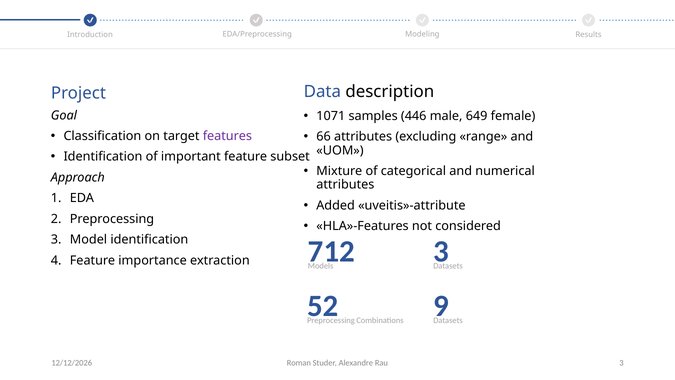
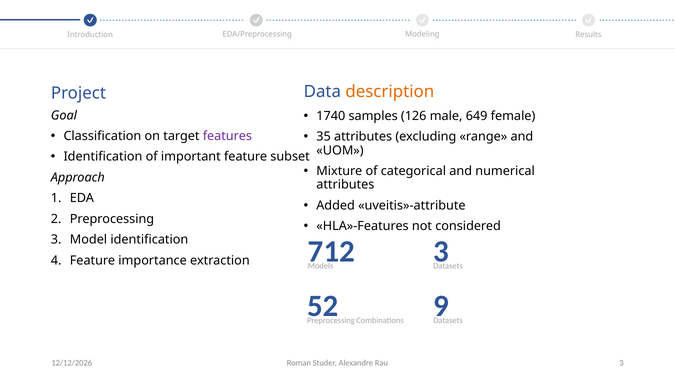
description colour: black -> orange
1071: 1071 -> 1740
446: 446 -> 126
66: 66 -> 35
